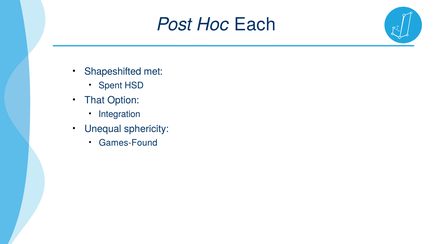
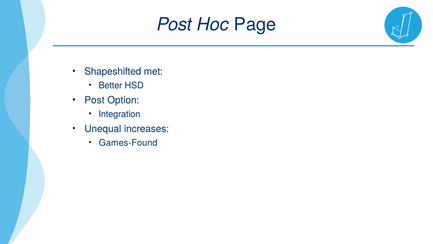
Each: Each -> Page
Spent: Spent -> Better
That at (95, 100): That -> Post
sphericity: sphericity -> increases
